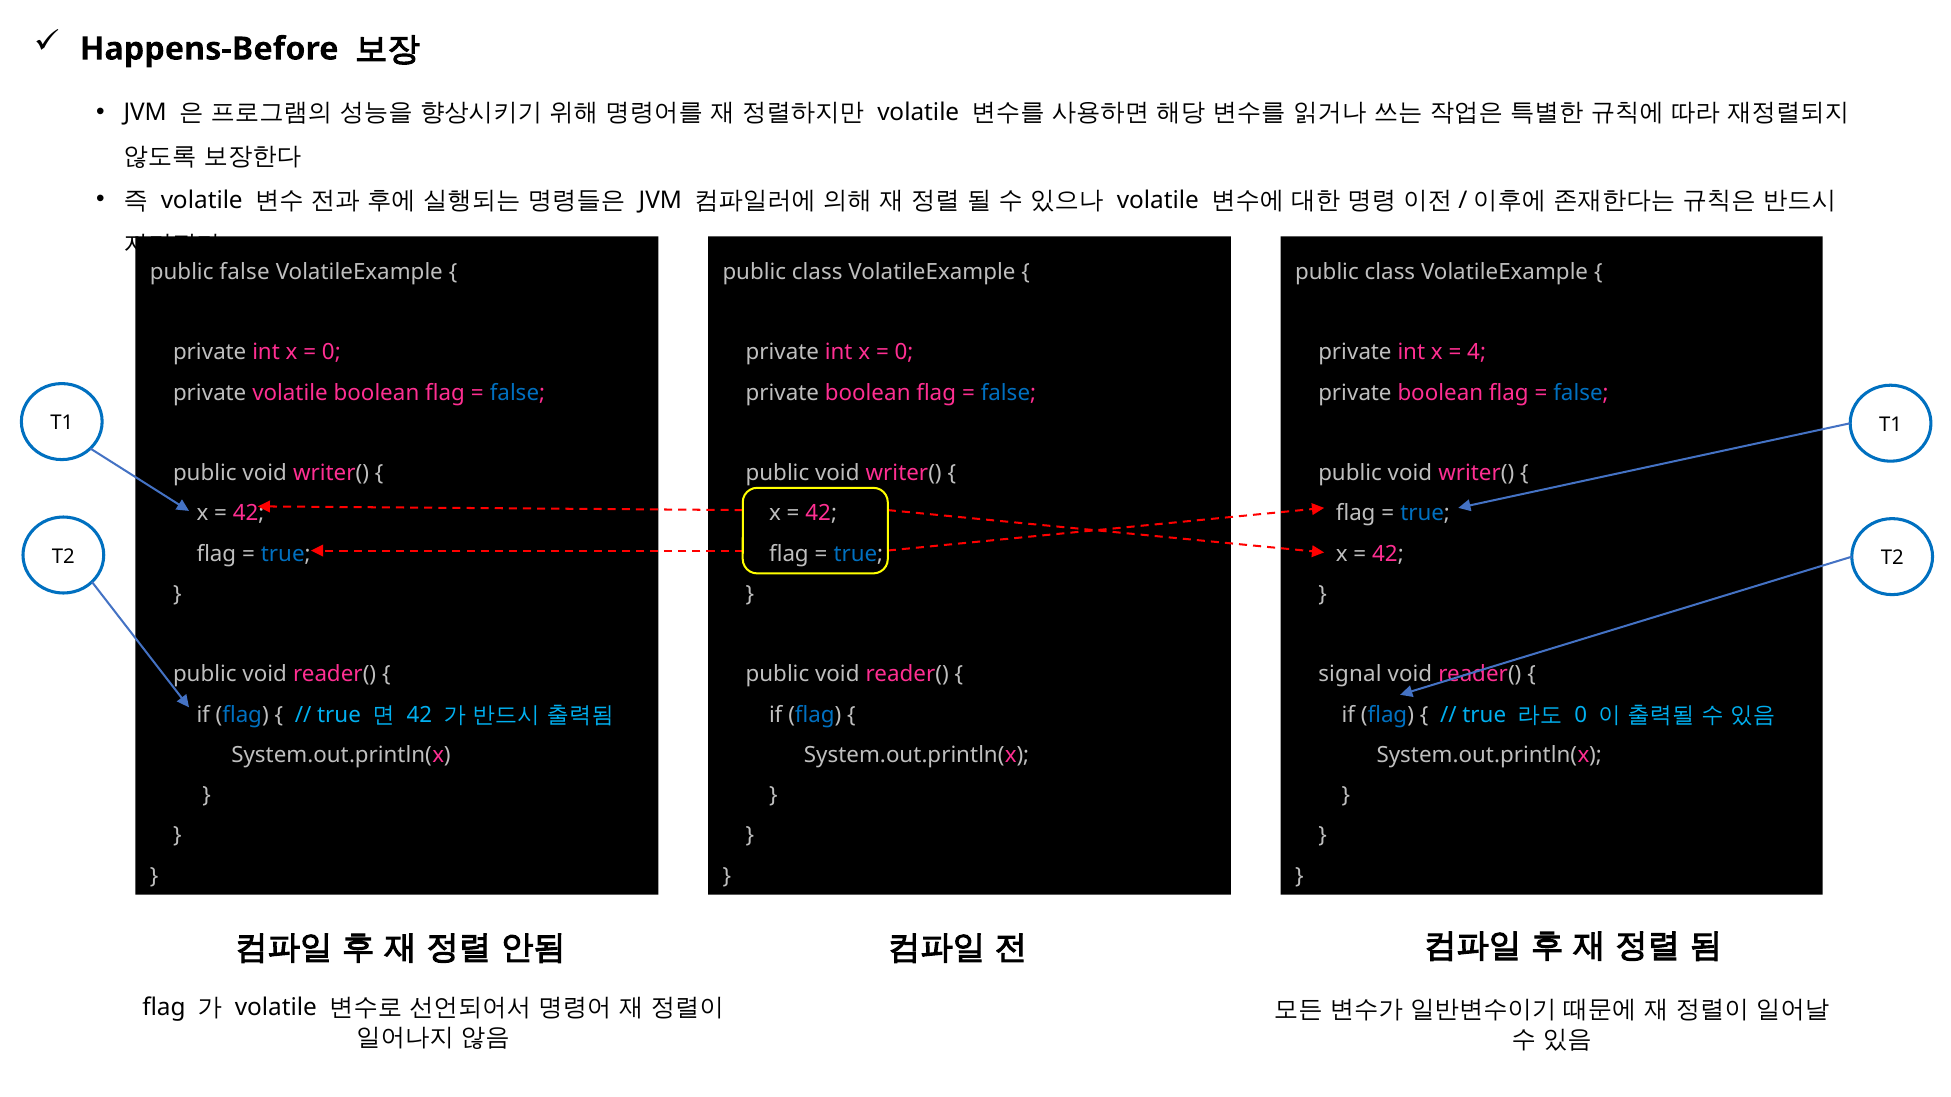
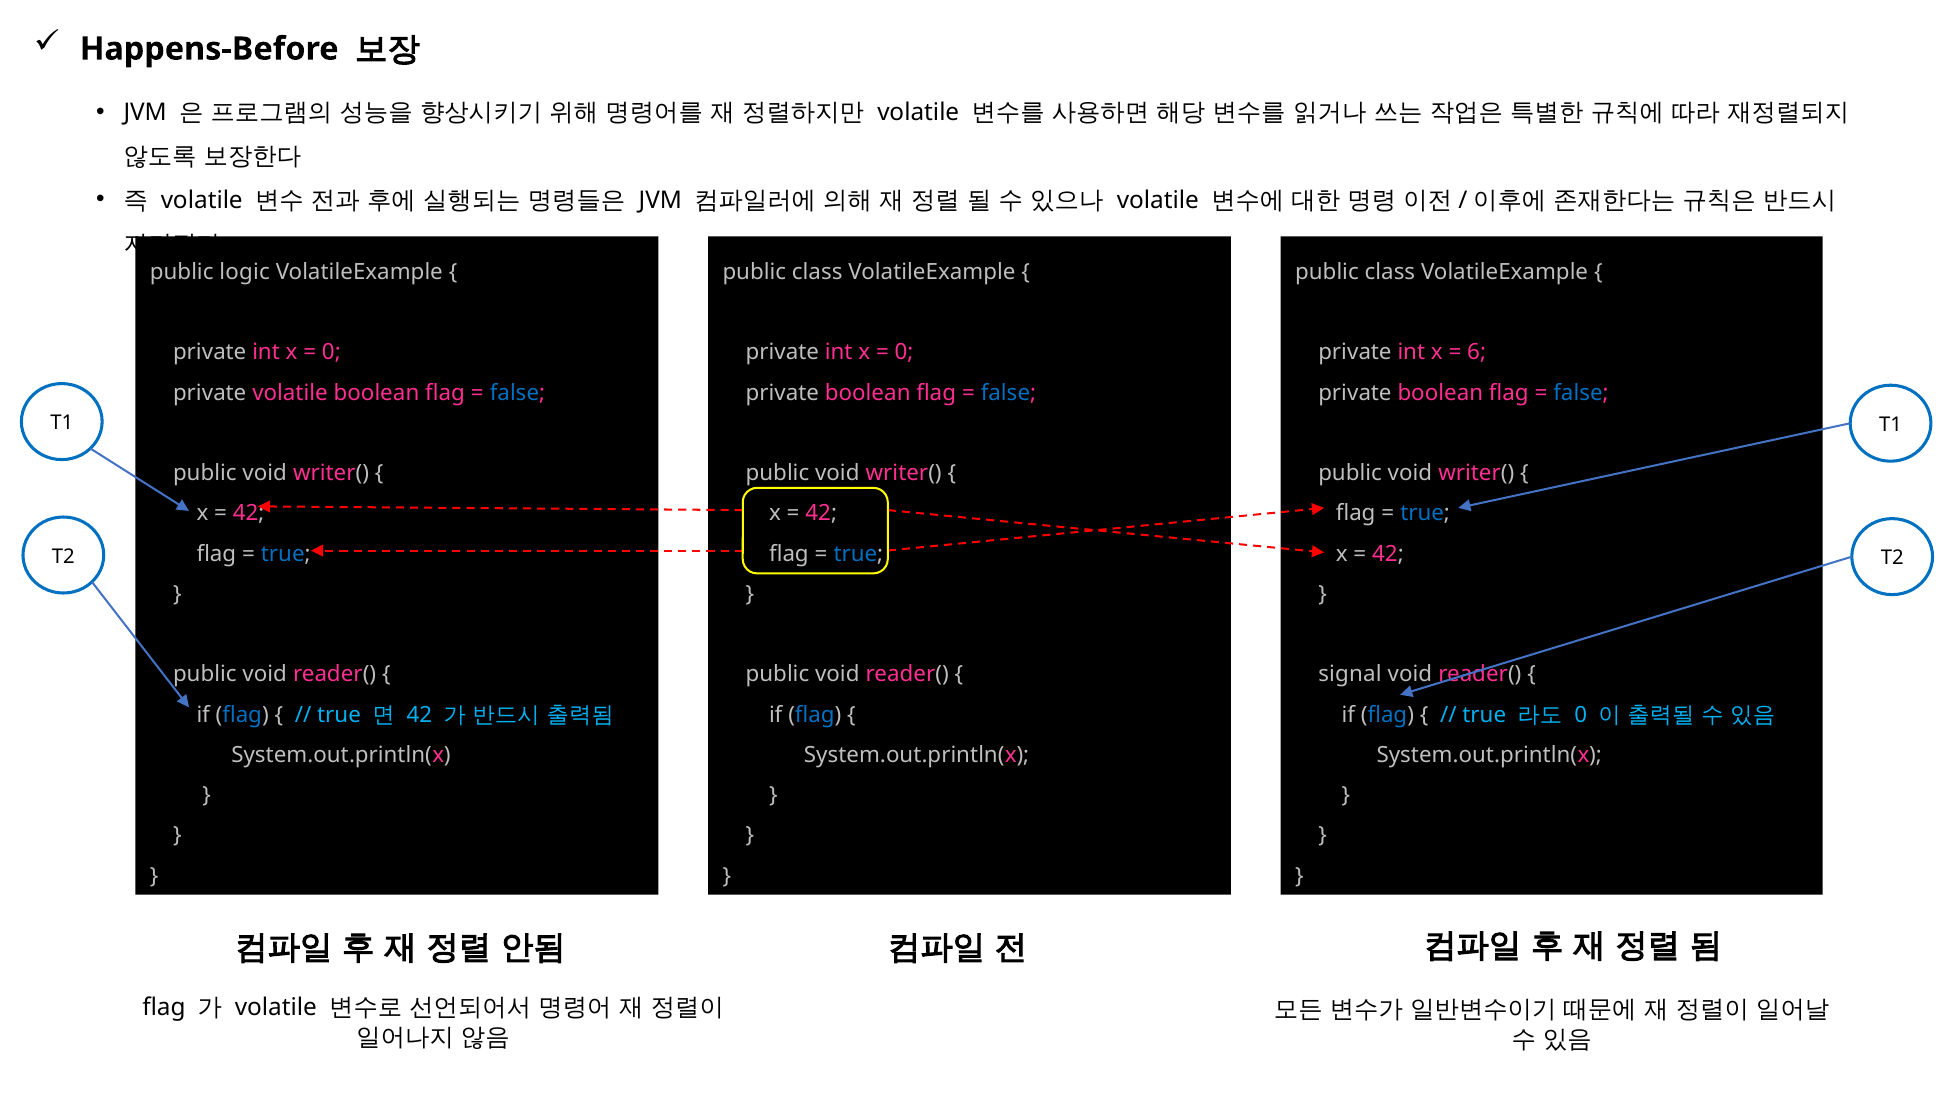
public false: false -> logic
4: 4 -> 6
